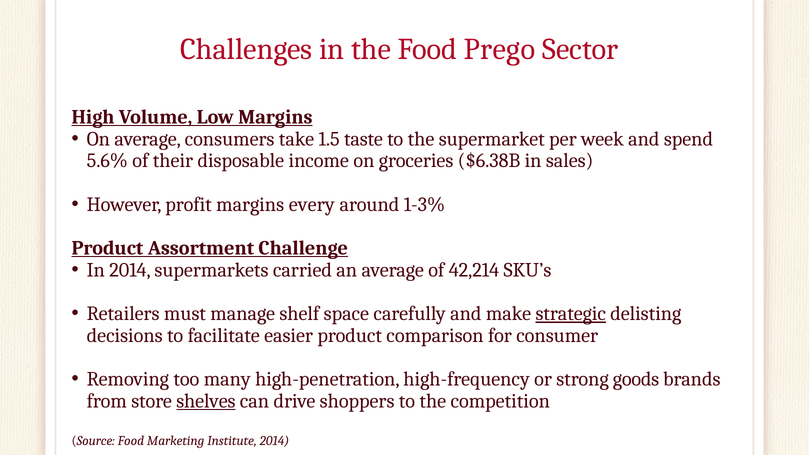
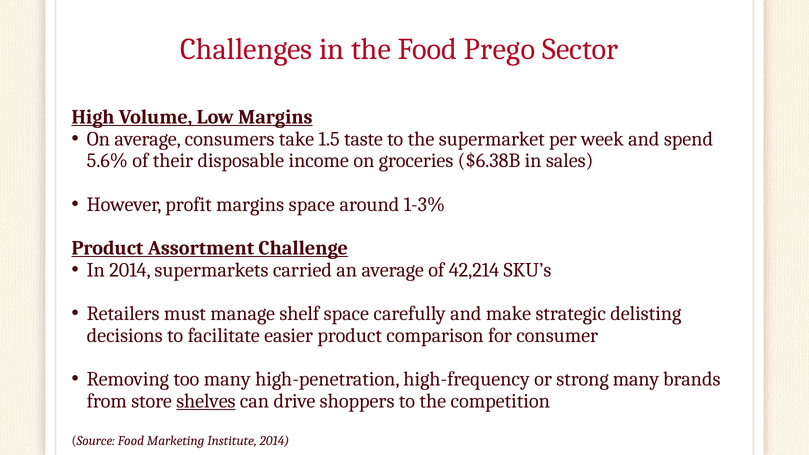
margins every: every -> space
strategic underline: present -> none
strong goods: goods -> many
